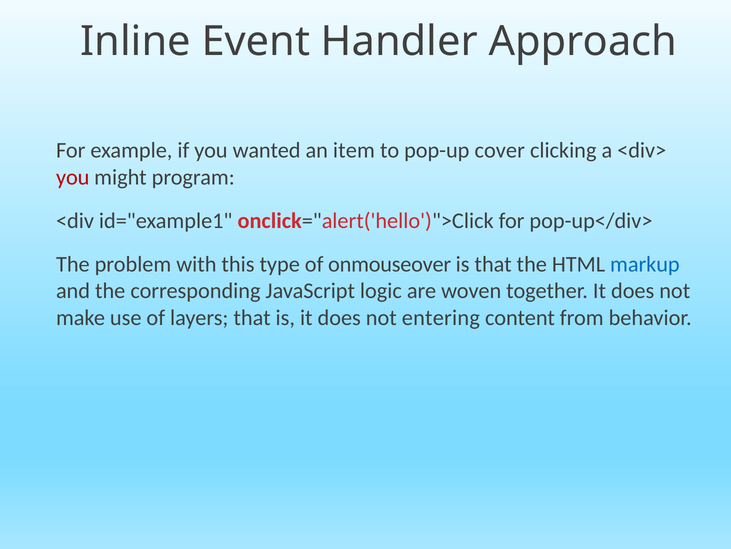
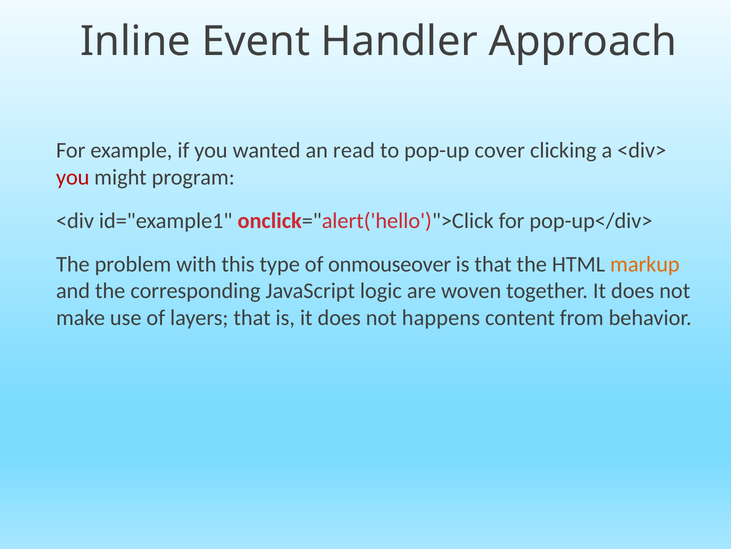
item: item -> read
markup colour: blue -> orange
entering: entering -> happens
